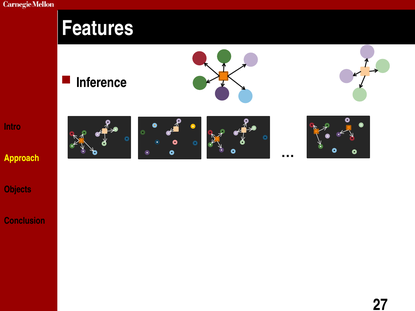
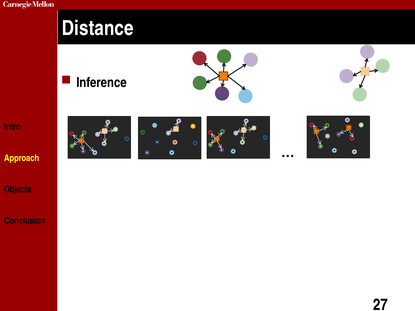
Features: Features -> Distance
